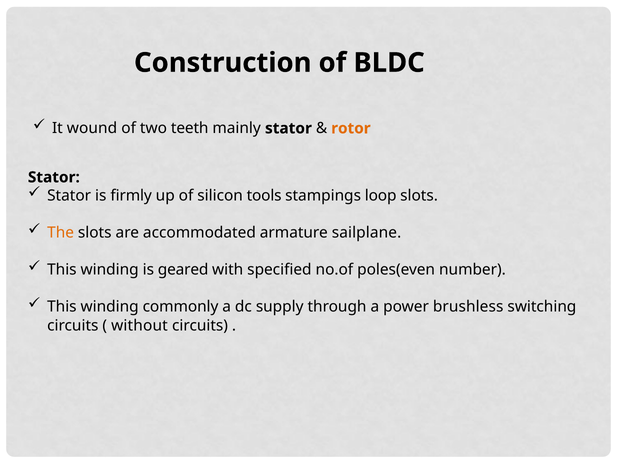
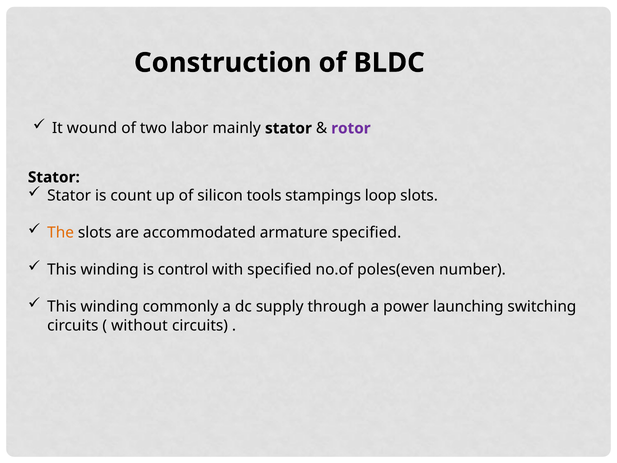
teeth: teeth -> labor
rotor colour: orange -> purple
firmly: firmly -> count
armature sailplane: sailplane -> specified
geared: geared -> control
brushless: brushless -> launching
